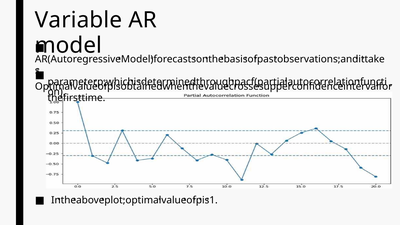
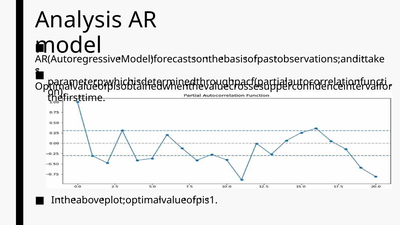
Variable: Variable -> Analysis
